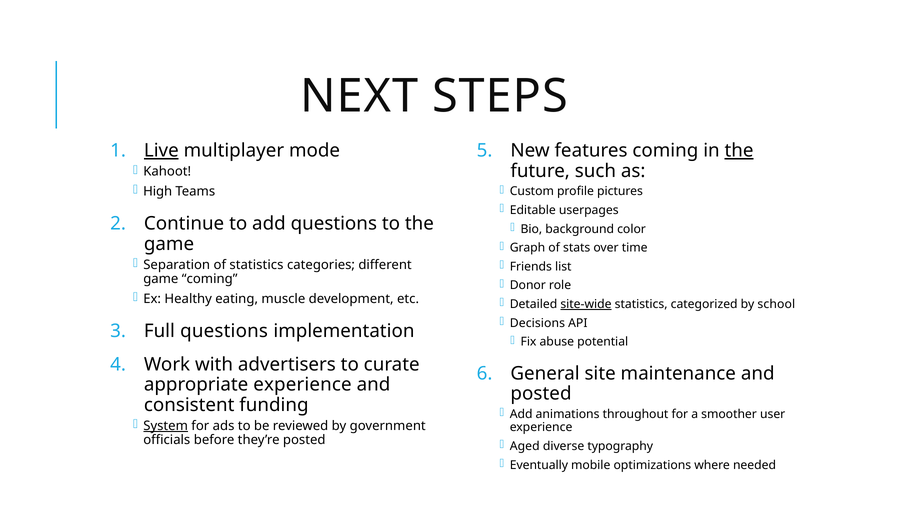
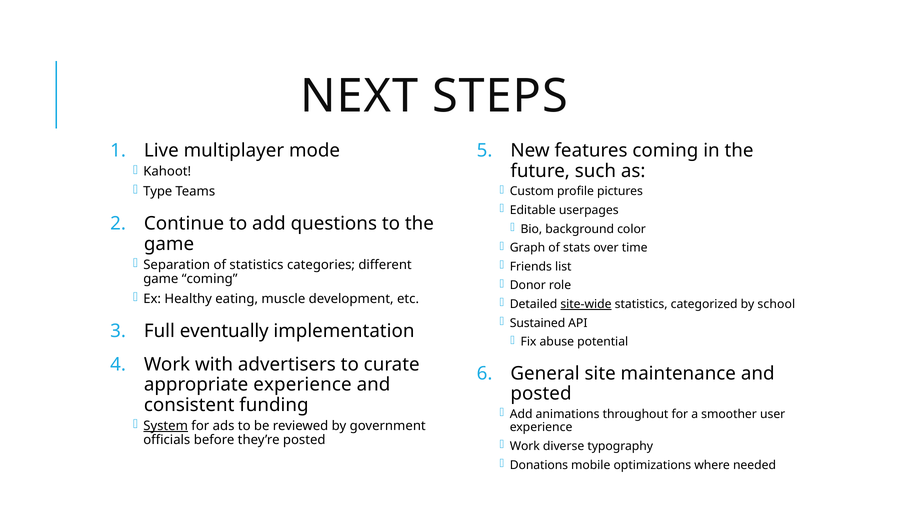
Live underline: present -> none
the at (739, 151) underline: present -> none
High: High -> Type
Decisions: Decisions -> Sustained
Full questions: questions -> eventually
Aged at (525, 446): Aged -> Work
Eventually: Eventually -> Donations
